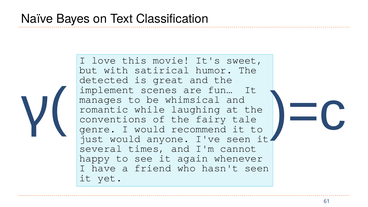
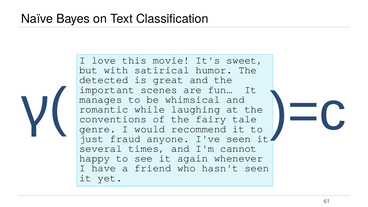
implement: implement -> important
just would: would -> fraud
